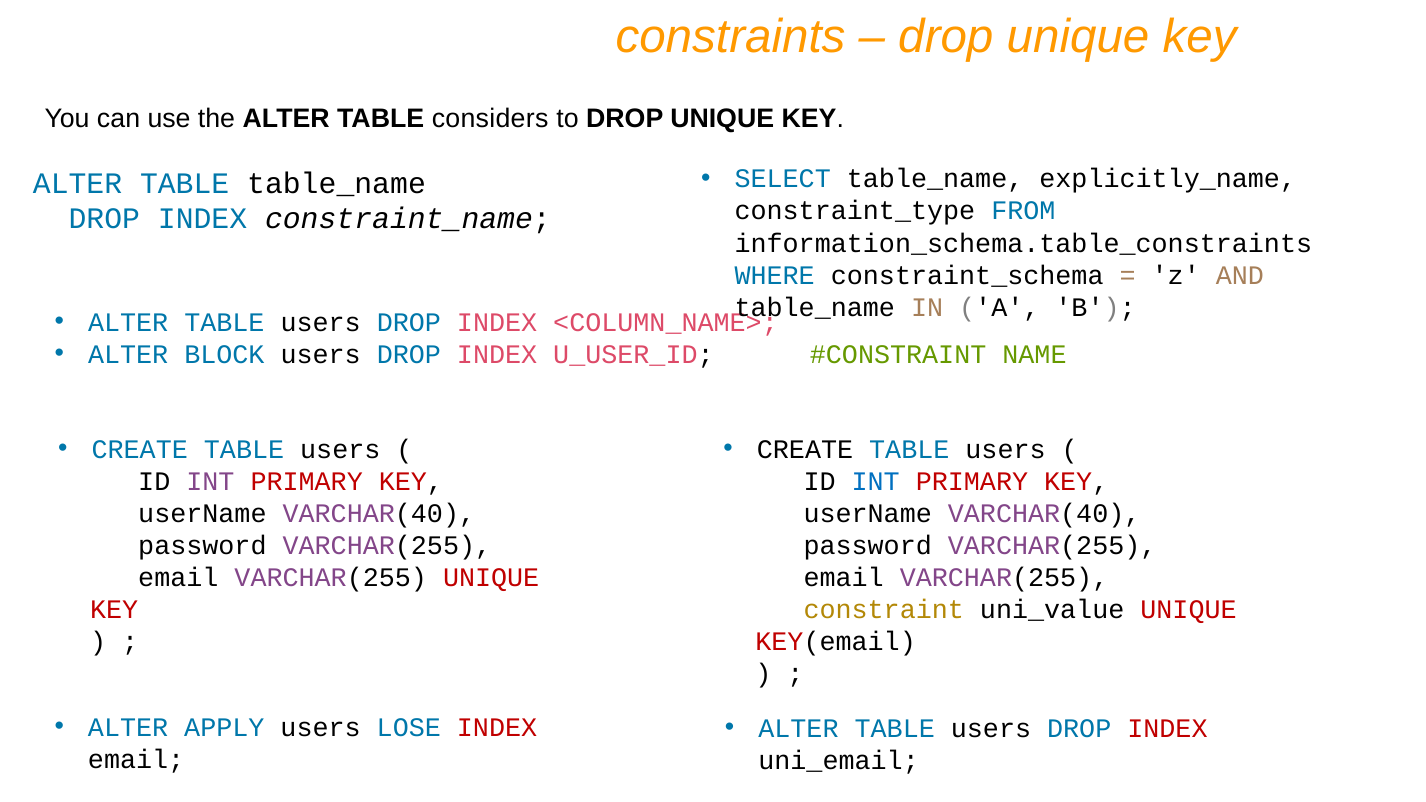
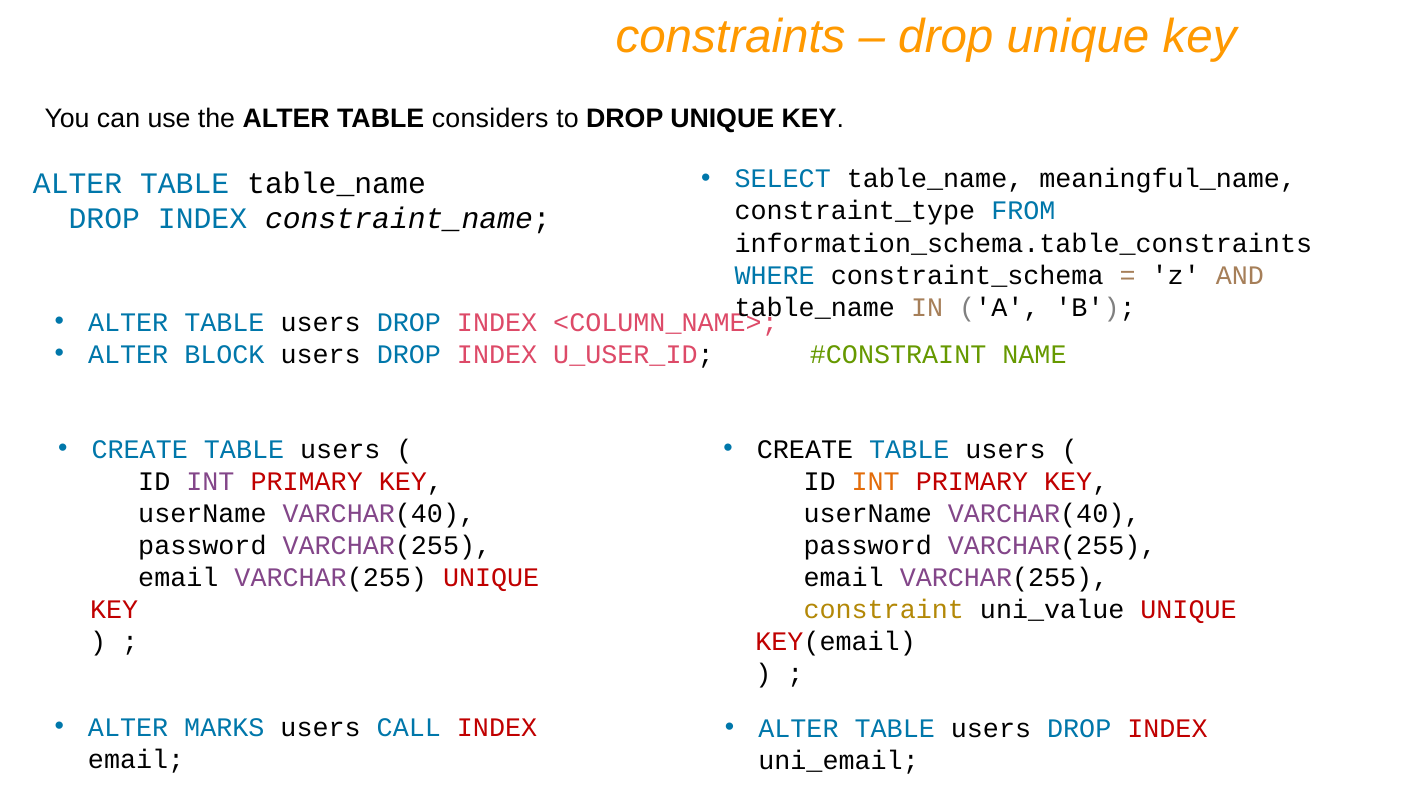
explicitly_name: explicitly_name -> meaningful_name
INT at (876, 482) colour: blue -> orange
APPLY: APPLY -> MARKS
LOSE: LOSE -> CALL
